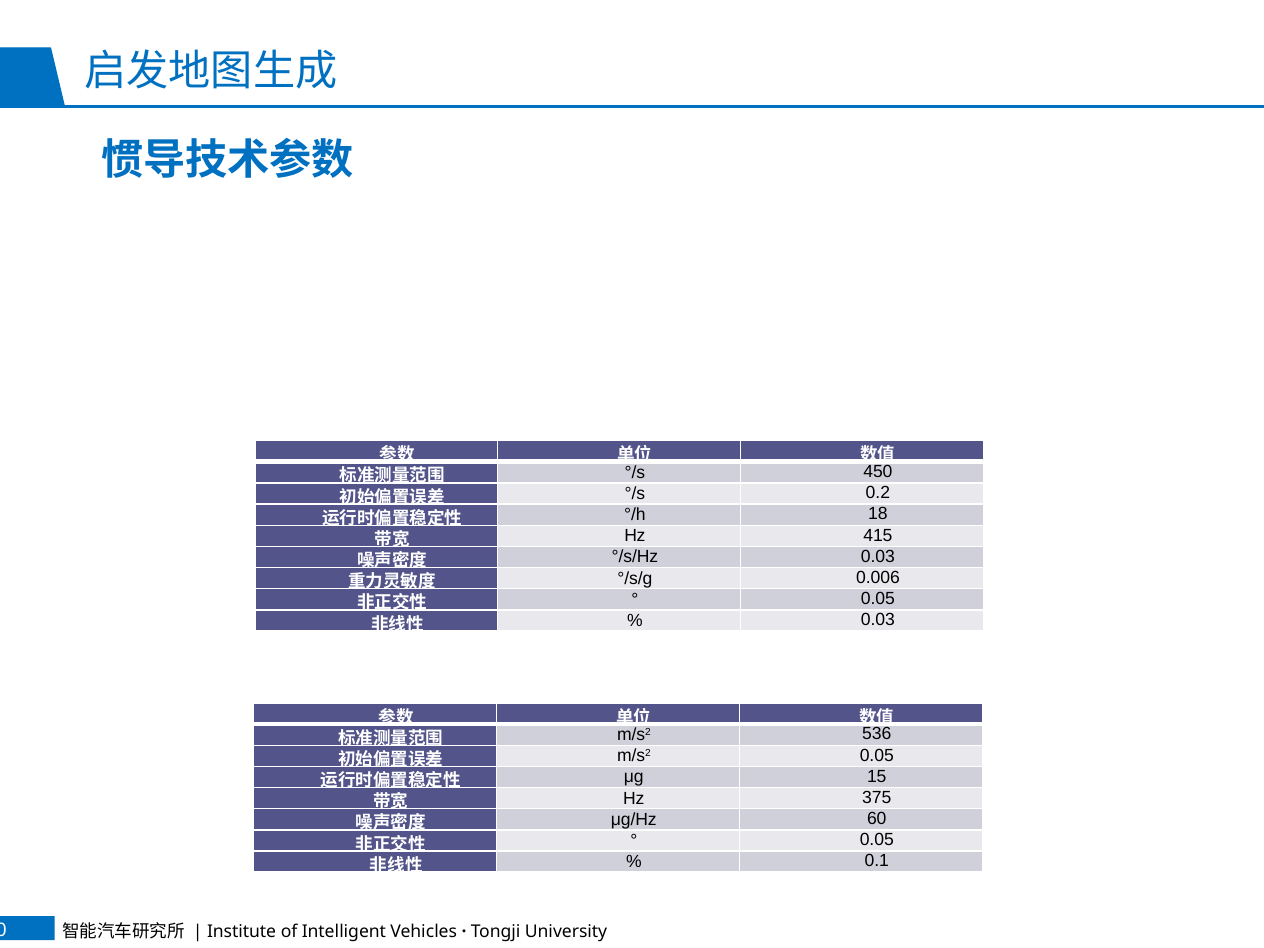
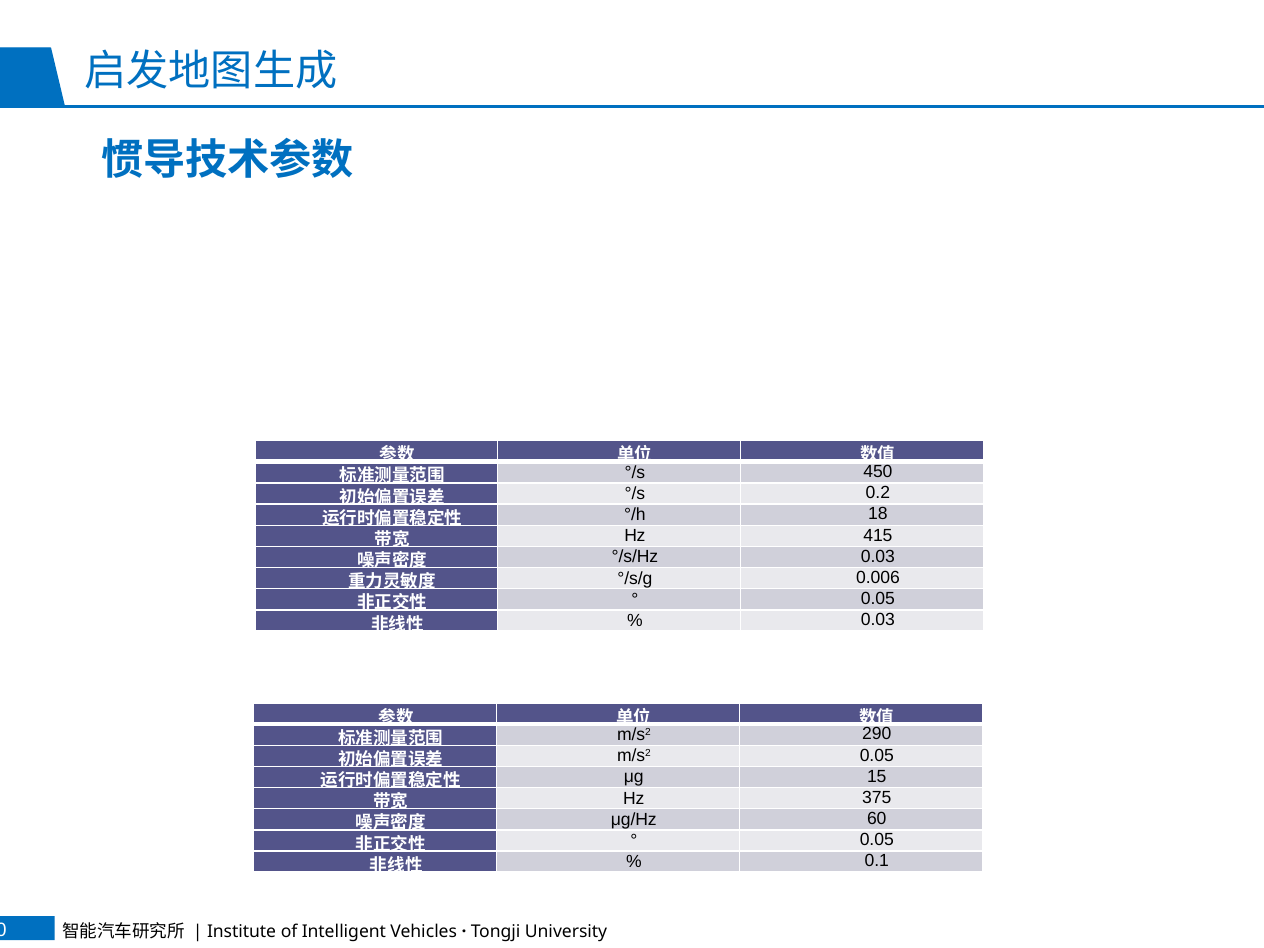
536: 536 -> 290
